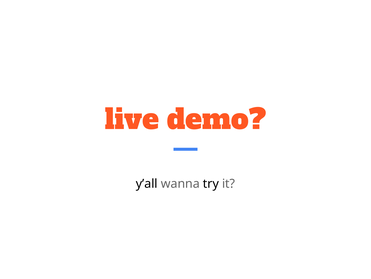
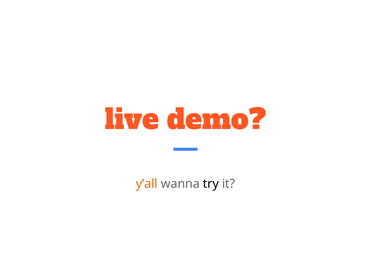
y’all colour: black -> orange
